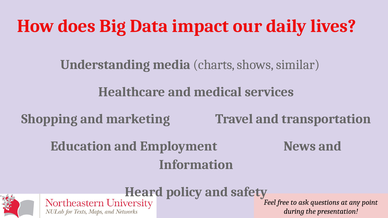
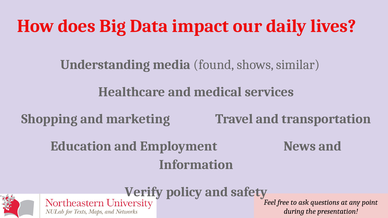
charts: charts -> found
Heard: Heard -> Verify
